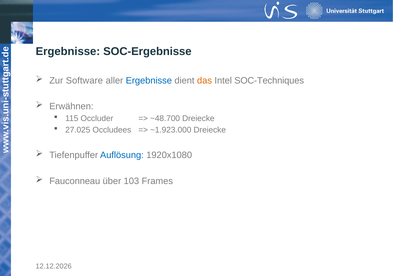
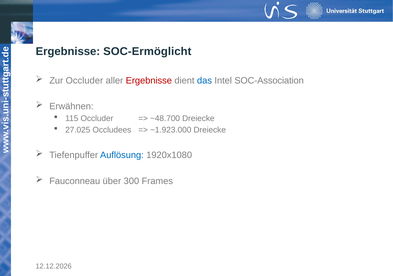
SOC-Ergebnisse: SOC-Ergebnisse -> SOC-Ermöglicht
Zur Software: Software -> Occluder
Ergebnisse at (149, 81) colour: blue -> red
das colour: orange -> blue
SOC-Techniques: SOC-Techniques -> SOC-Association
103: 103 -> 300
